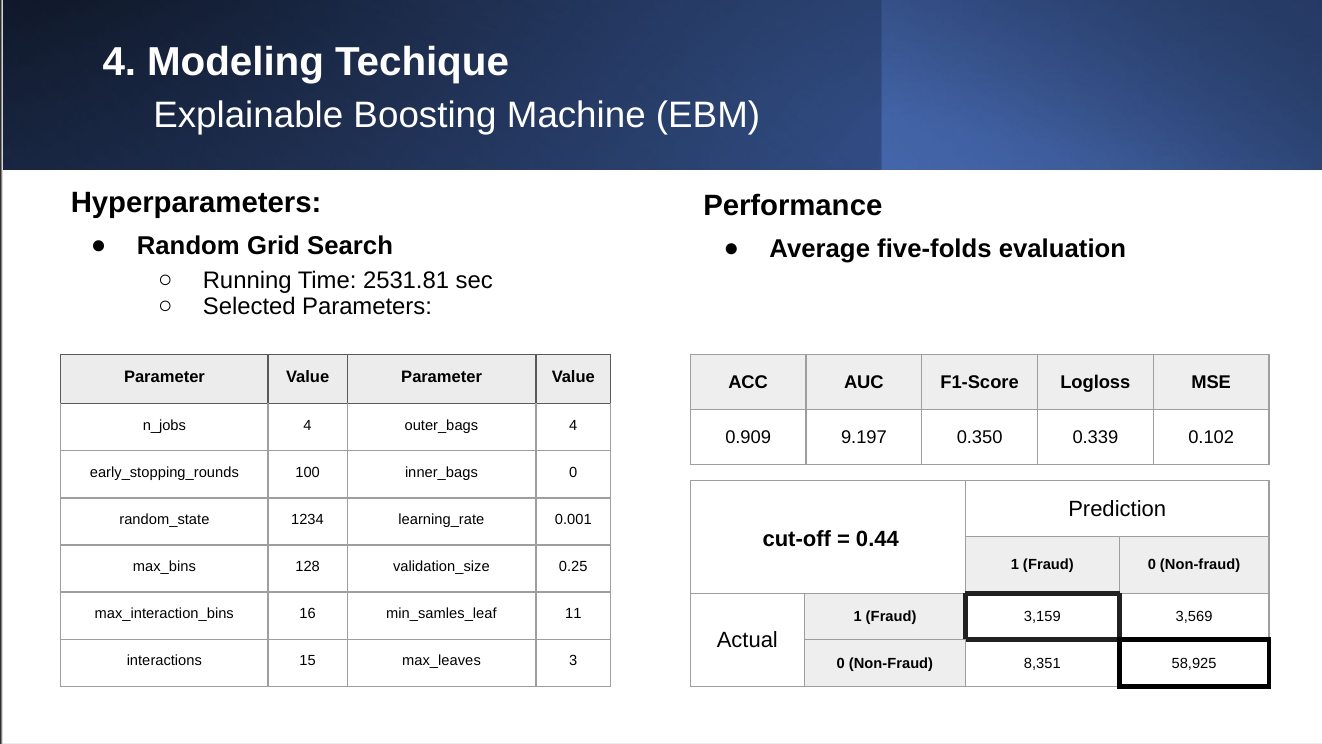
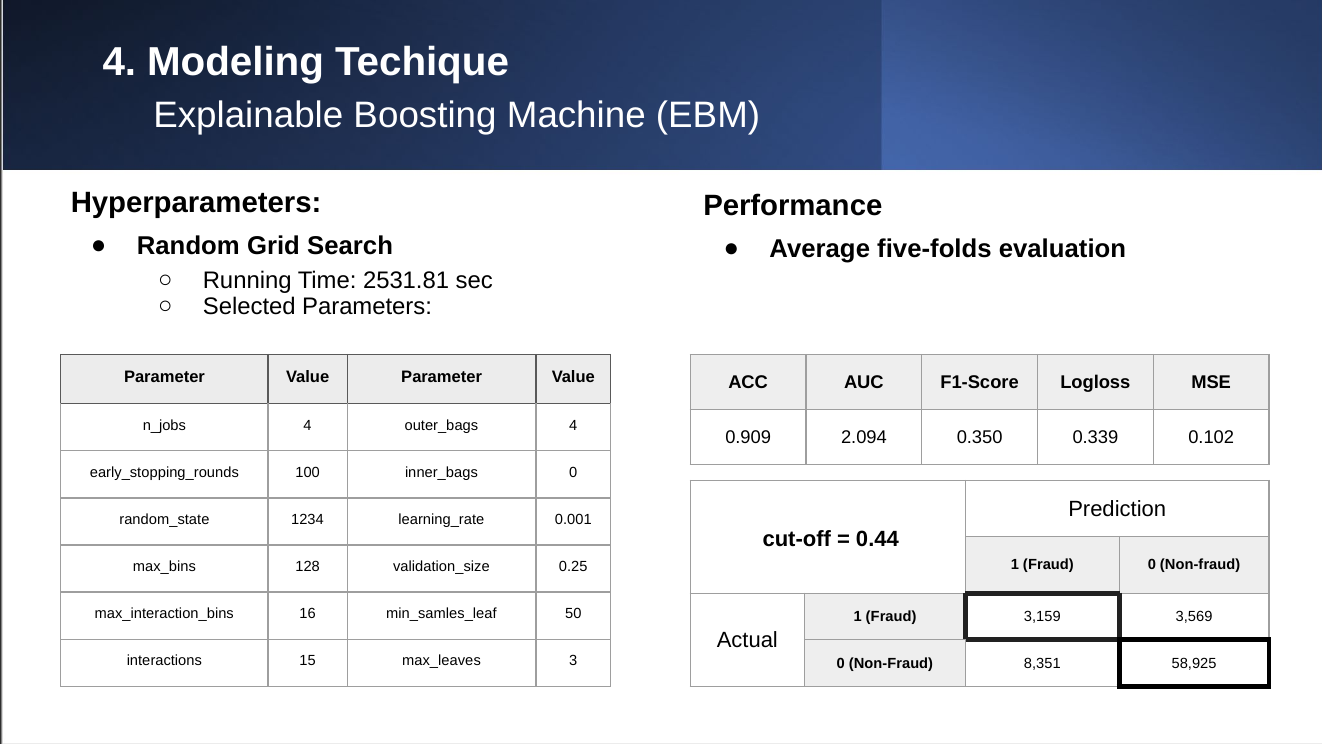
9.197: 9.197 -> 2.094
11: 11 -> 50
